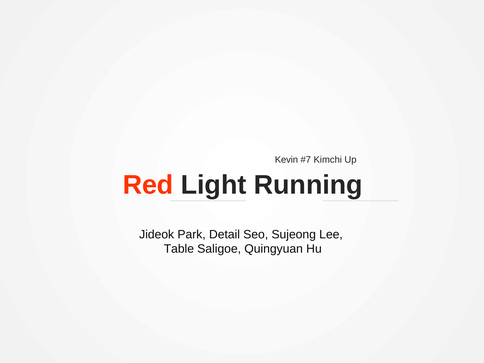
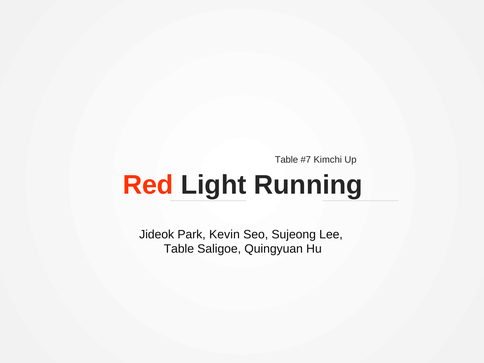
Kevin at (286, 160): Kevin -> Table
Detail: Detail -> Kevin
